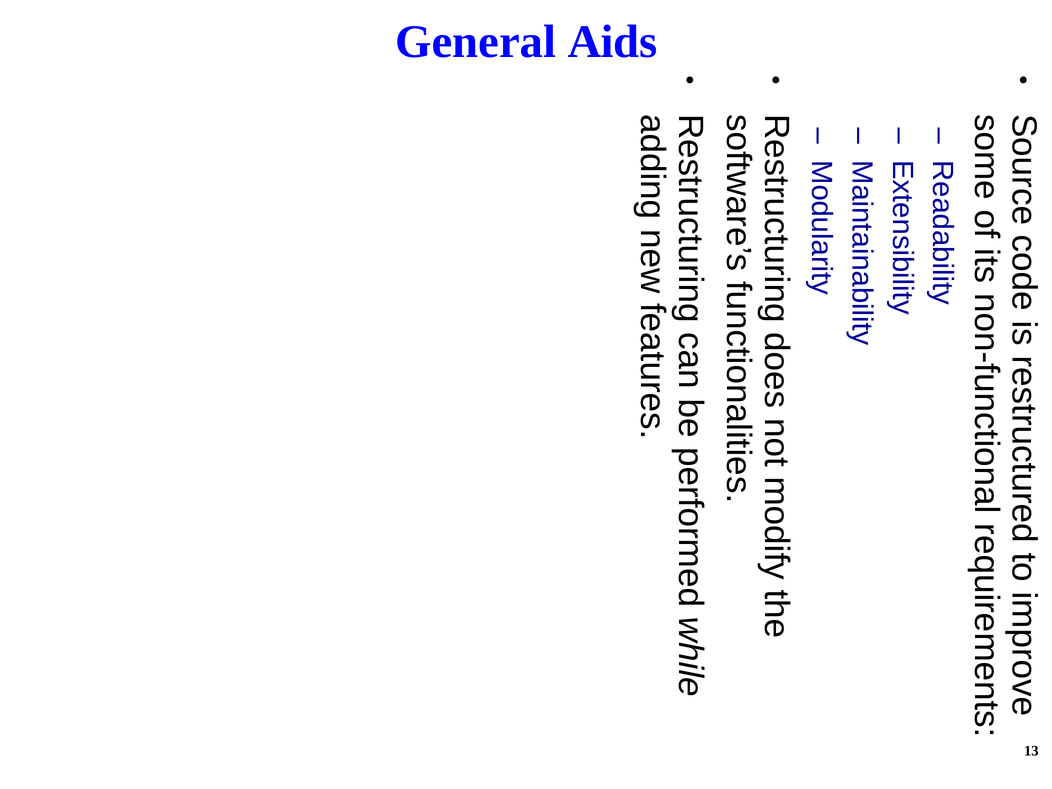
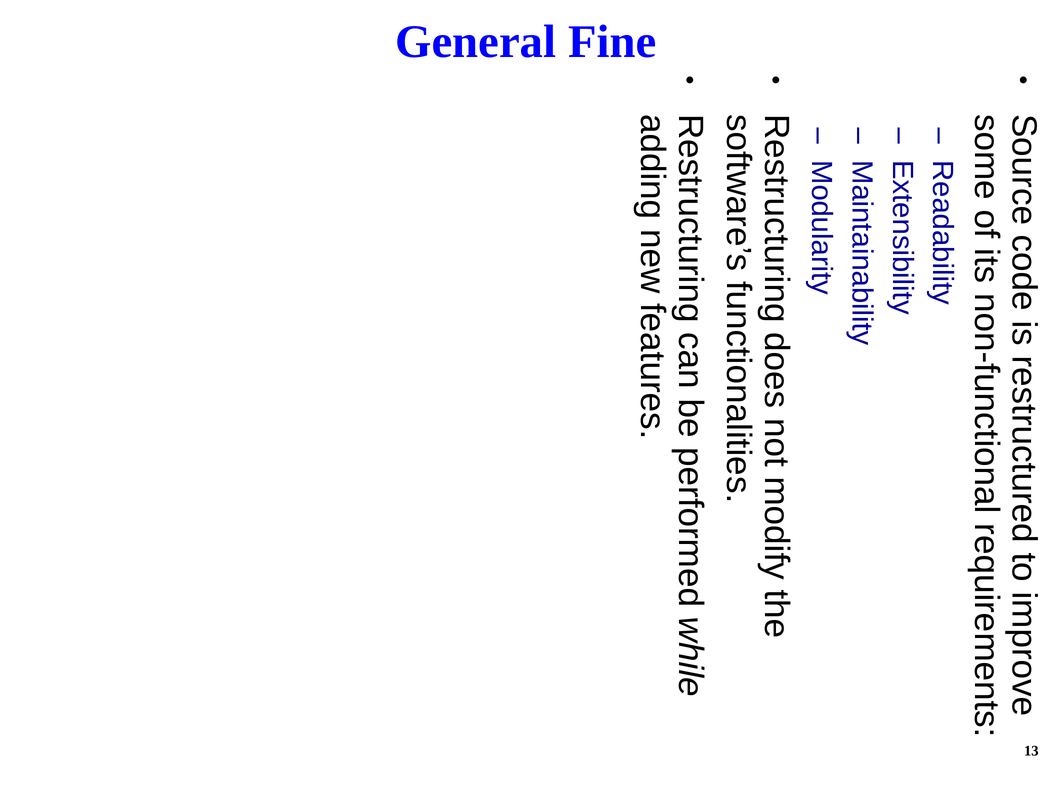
Aids: Aids -> Fine
